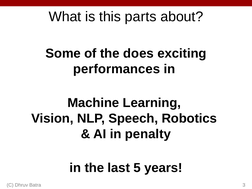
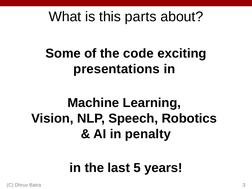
does: does -> code
performances: performances -> presentations
